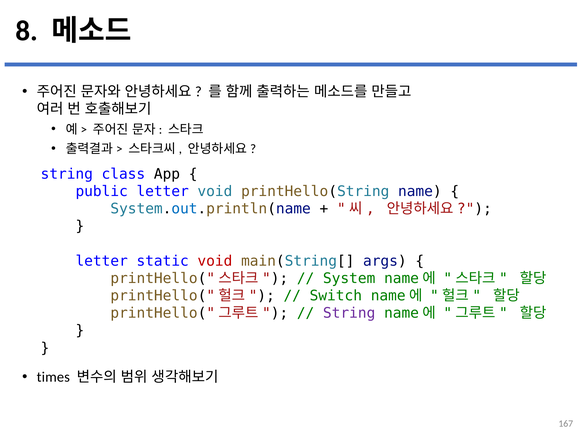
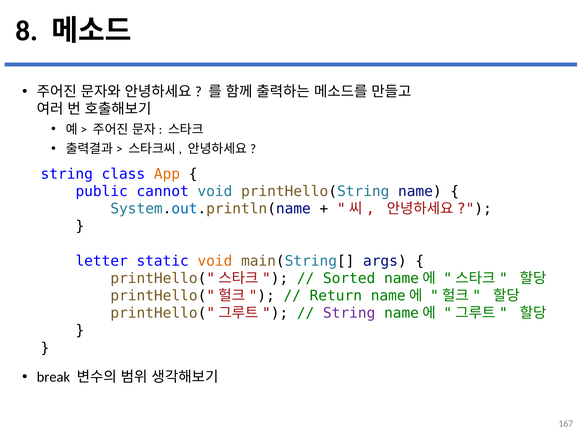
App colour: black -> orange
public letter: letter -> cannot
void at (215, 261) colour: red -> orange
System: System -> Sorted
Switch: Switch -> Return
times: times -> break
